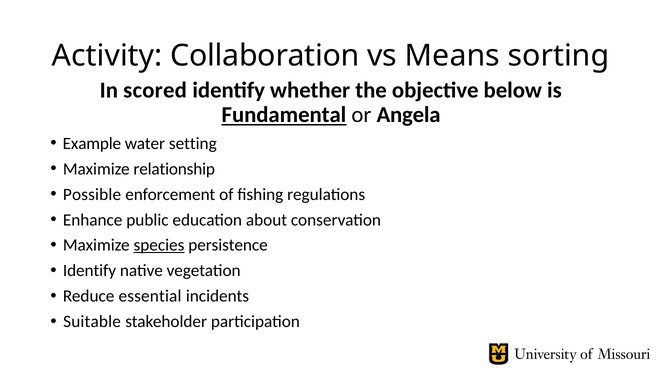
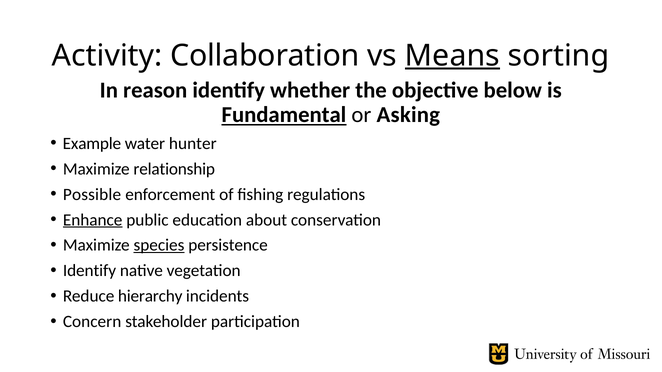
Means underline: none -> present
scored: scored -> reason
Angela: Angela -> Asking
setting: setting -> hunter
Enhance underline: none -> present
essential: essential -> hierarchy
Suitable: Suitable -> Concern
